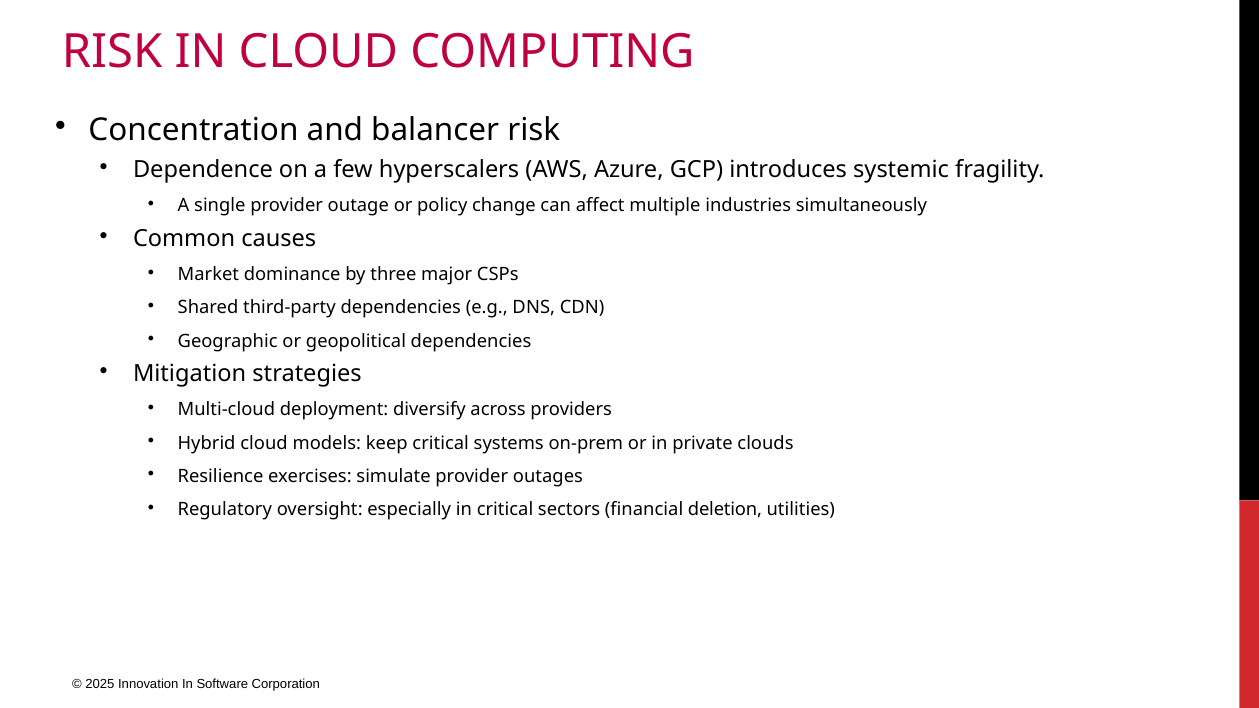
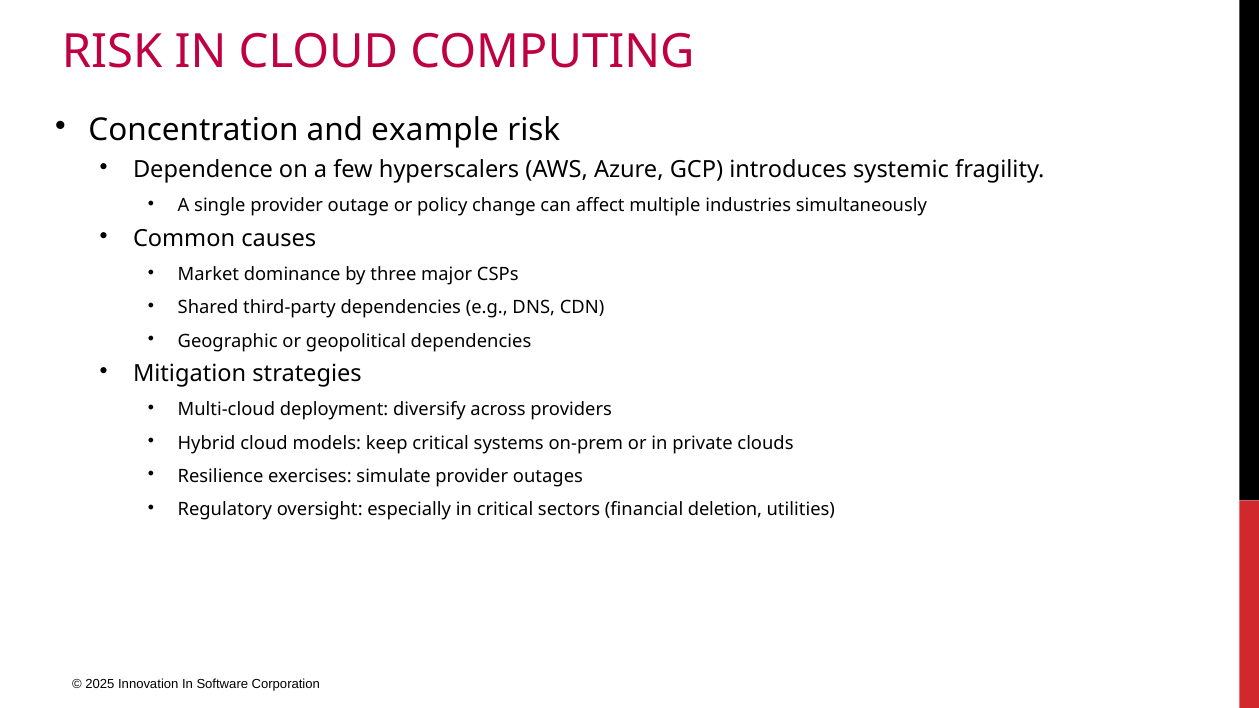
balancer: balancer -> example
